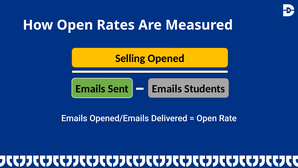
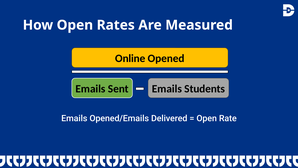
Selling: Selling -> Online
